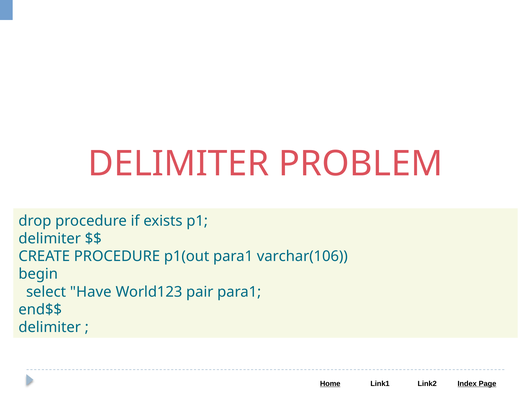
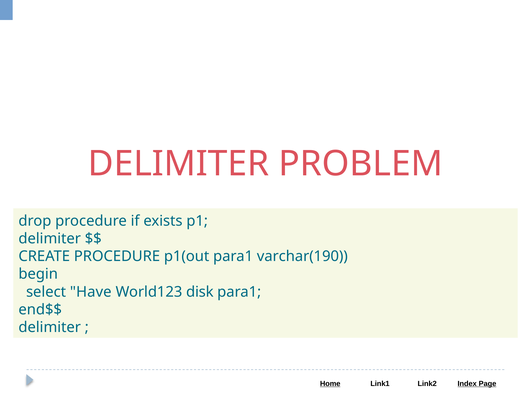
varchar(106: varchar(106 -> varchar(190
pair: pair -> disk
